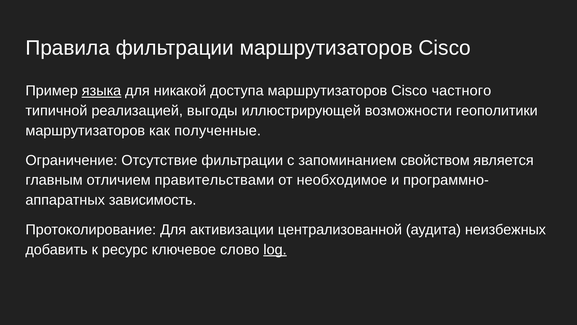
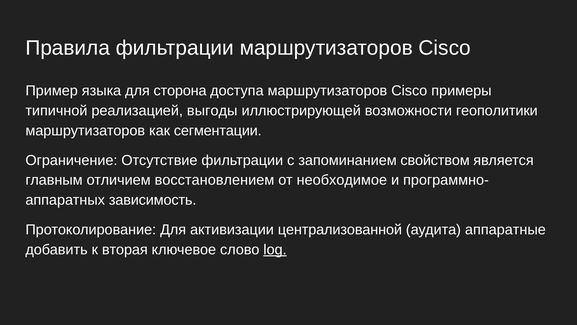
языка underline: present -> none
никакой: никакой -> сторона
частного: частного -> примеры
полученные: полученные -> сегментации
правительствами: правительствами -> восстановлением
неизбежных: неизбежных -> аппаратные
ресурс: ресурс -> вторая
